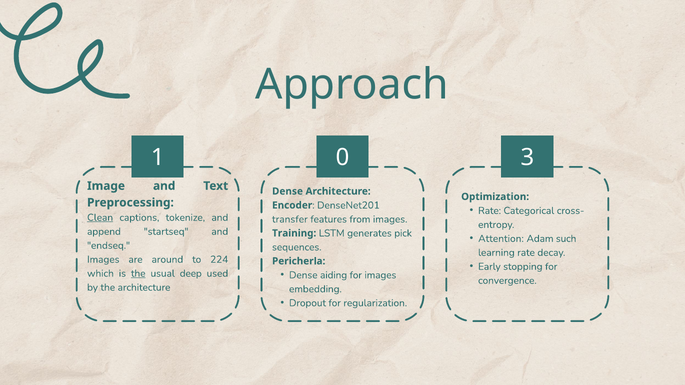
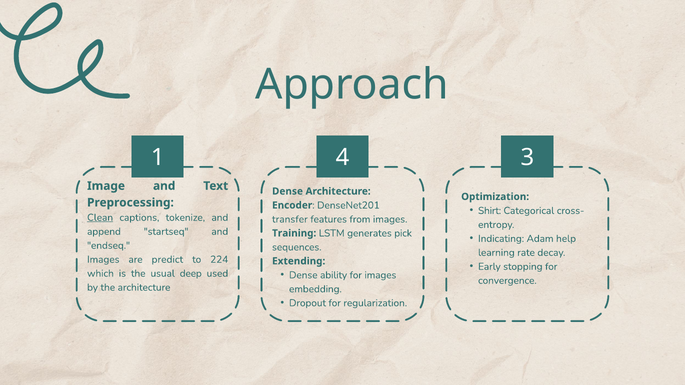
0: 0 -> 4
Rate at (490, 211): Rate -> Shirt
Attention: Attention -> Indicating
such: such -> help
around: around -> predict
Pericherla: Pericherla -> Extending
the at (138, 274) underline: present -> none
aiding: aiding -> ability
